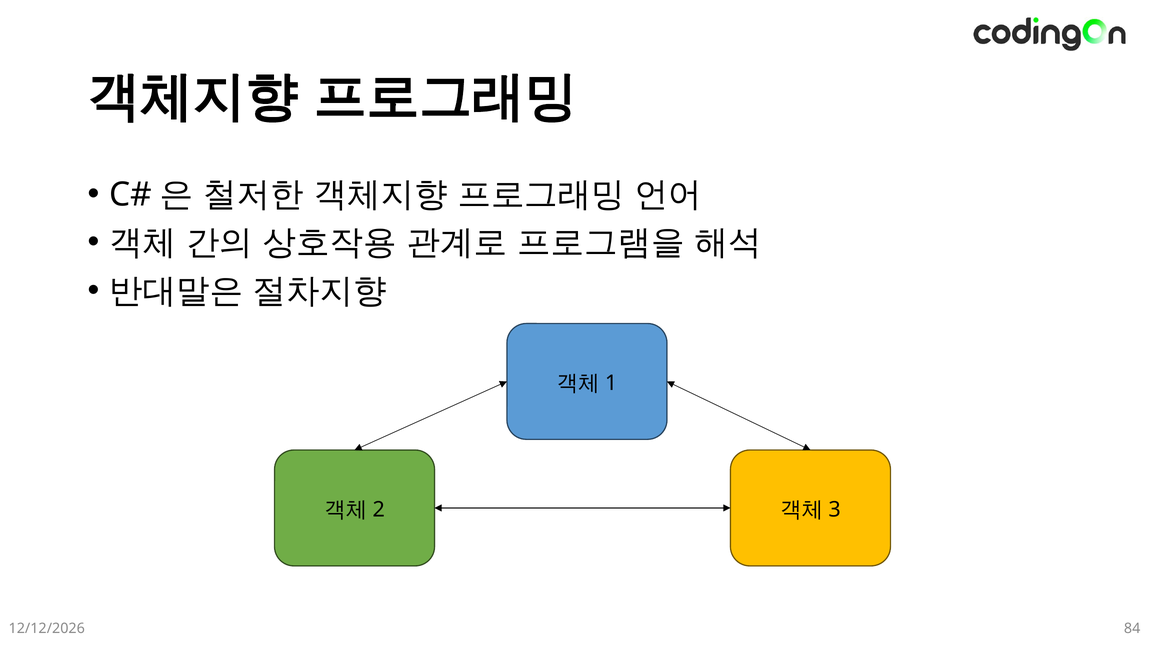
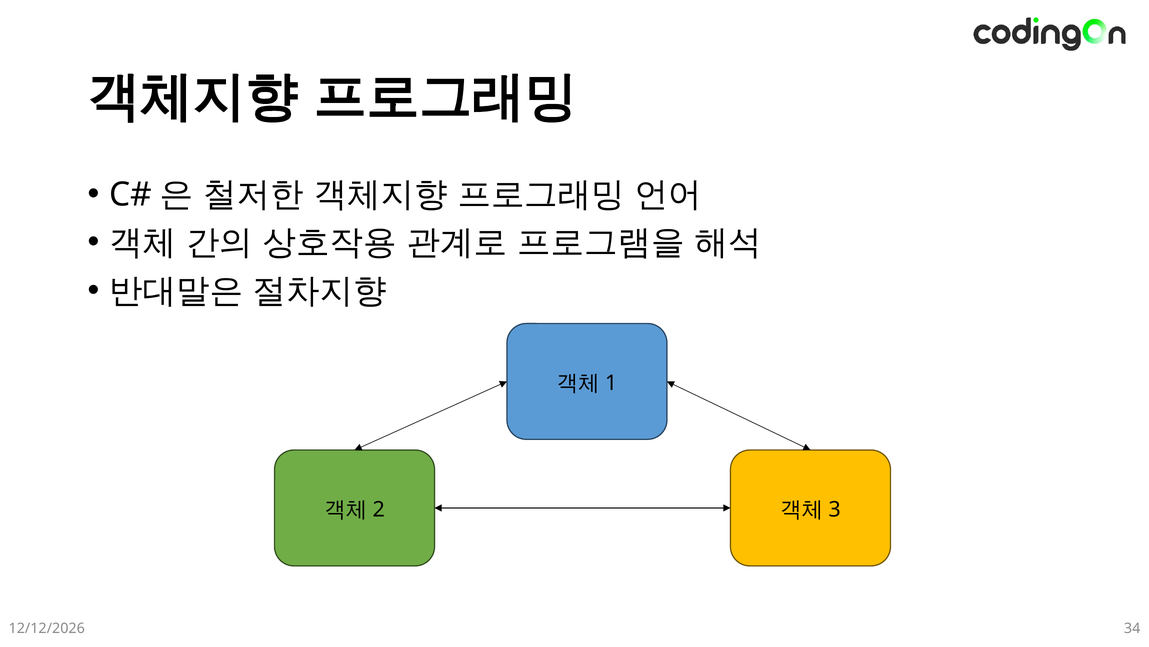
84: 84 -> 34
